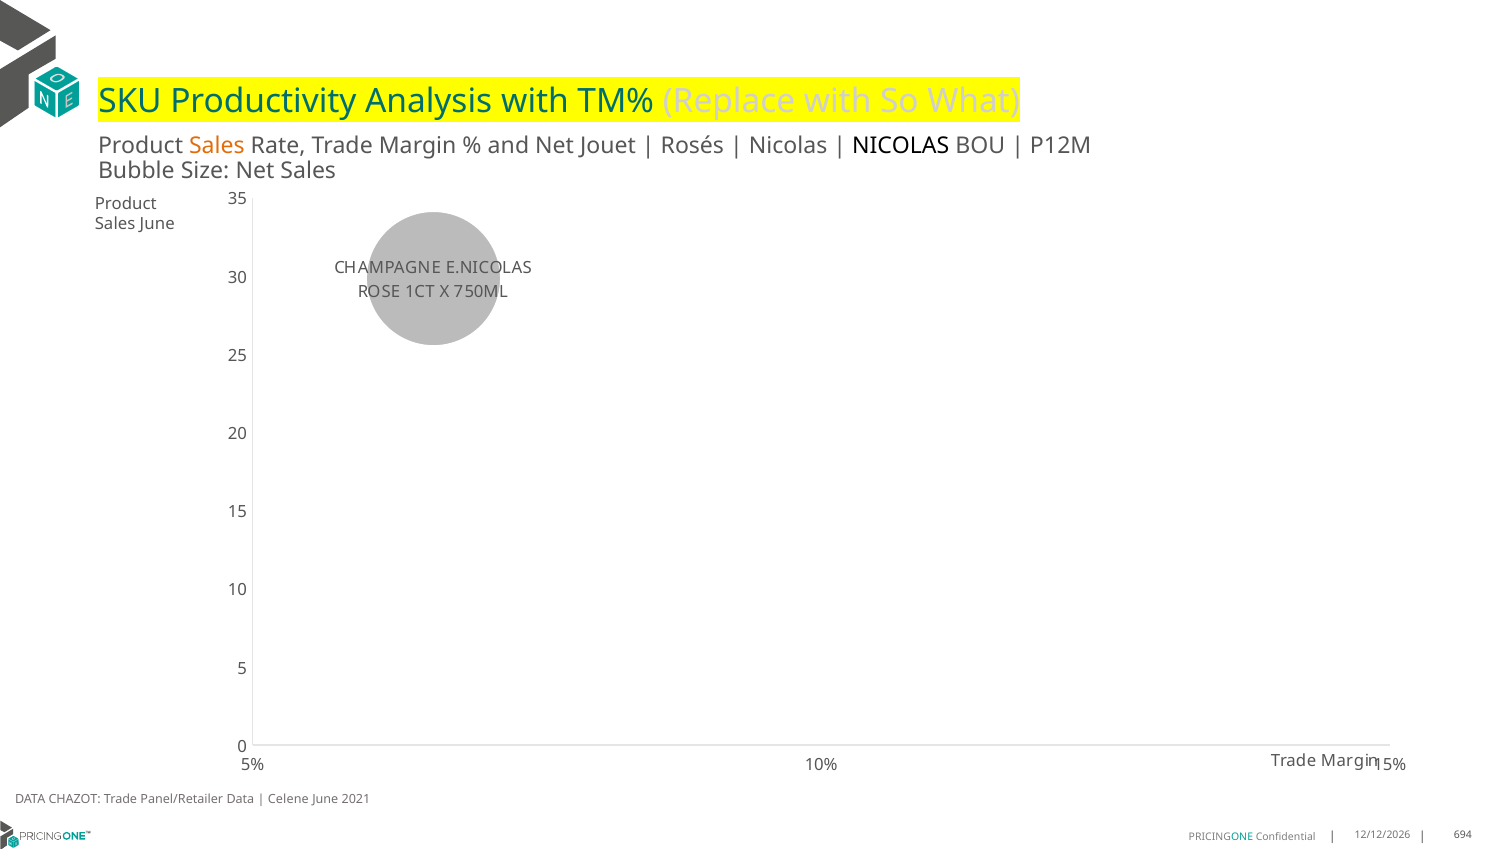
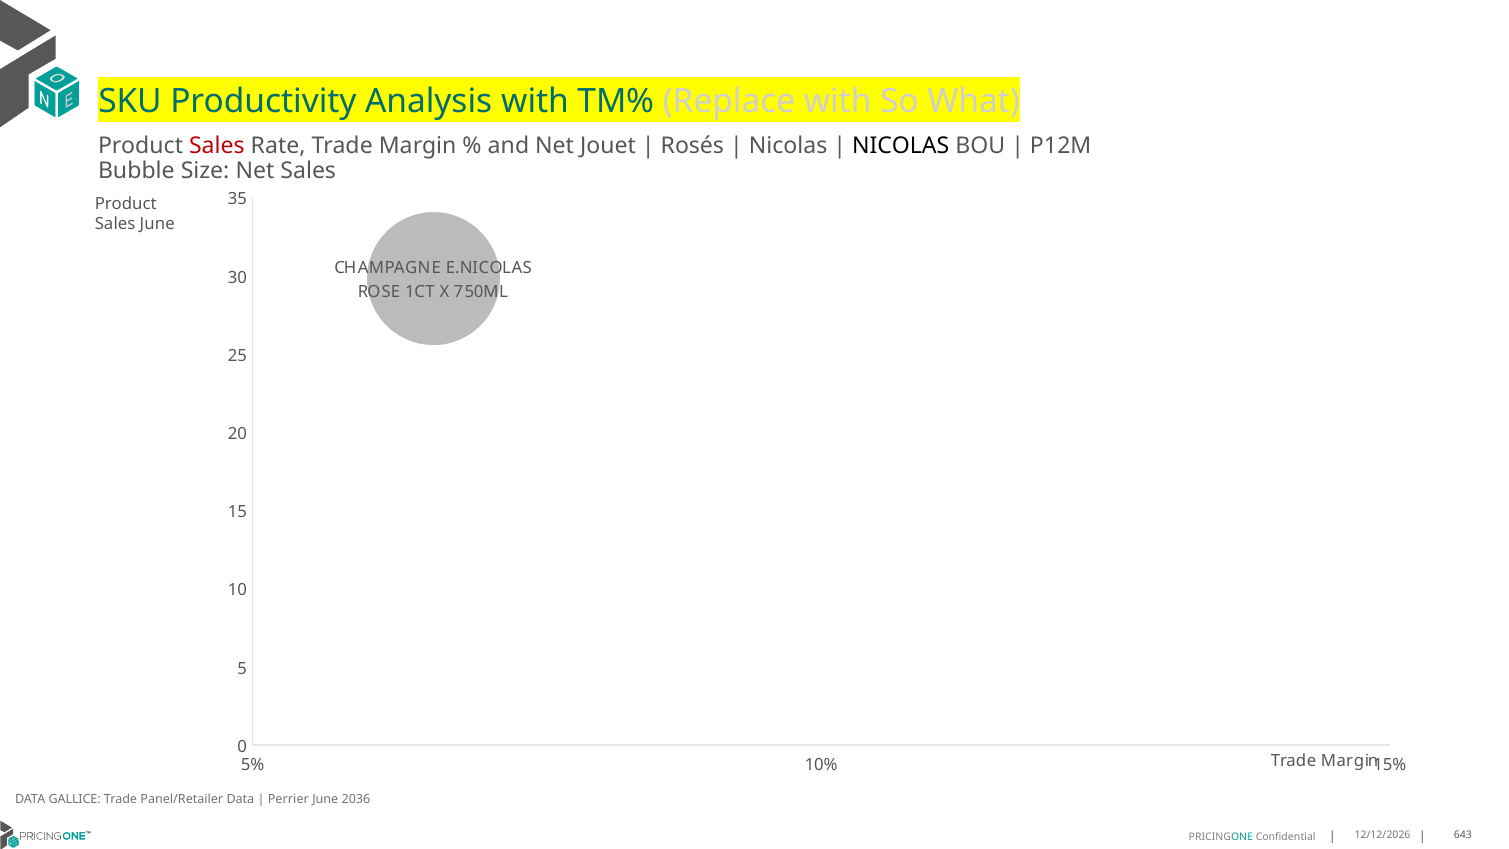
Sales at (217, 146) colour: orange -> red
CHAZOT: CHAZOT -> GALLICE
Celene: Celene -> Perrier
2021: 2021 -> 2036
694: 694 -> 643
